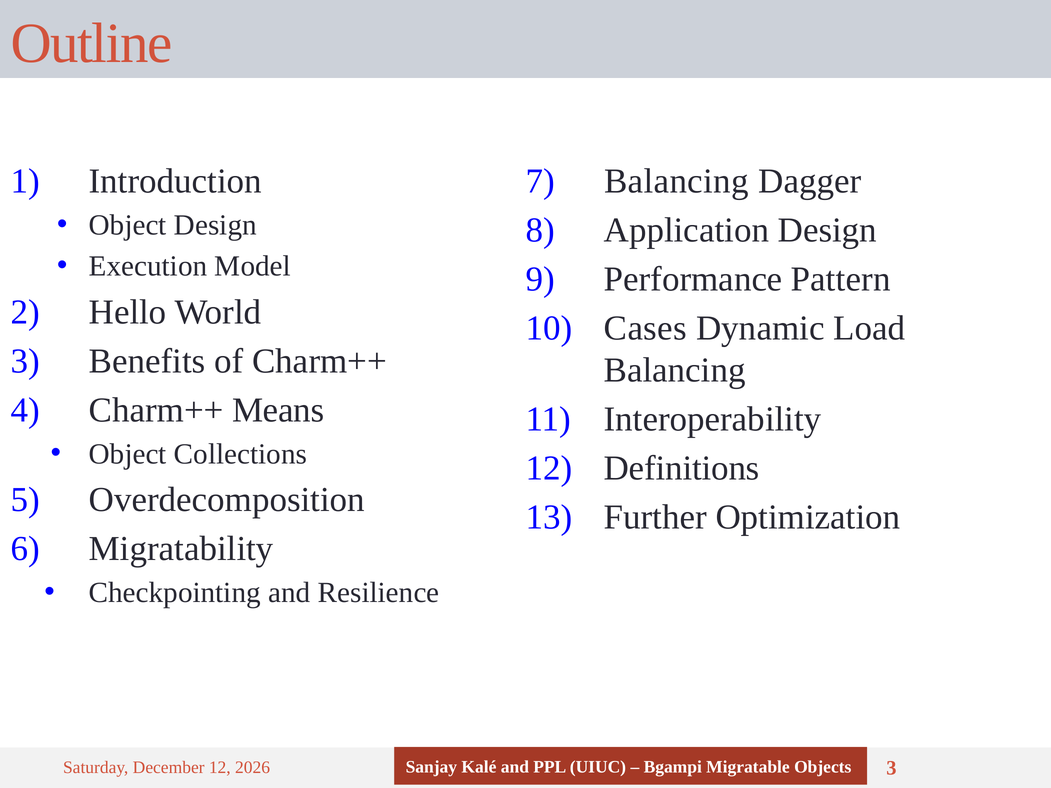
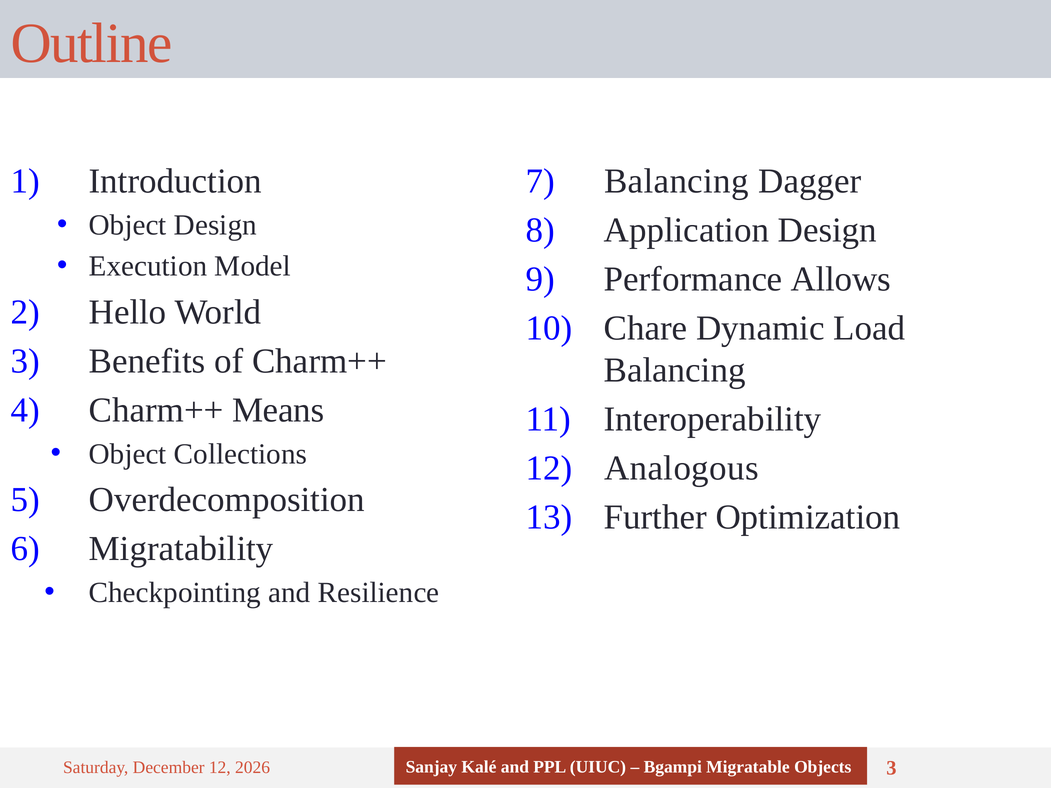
Pattern: Pattern -> Allows
Cases: Cases -> Chare
Definitions: Definitions -> Analogous
